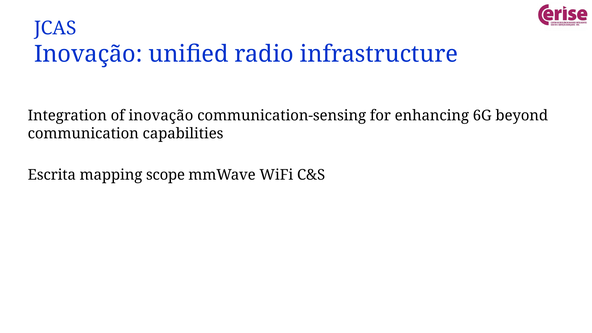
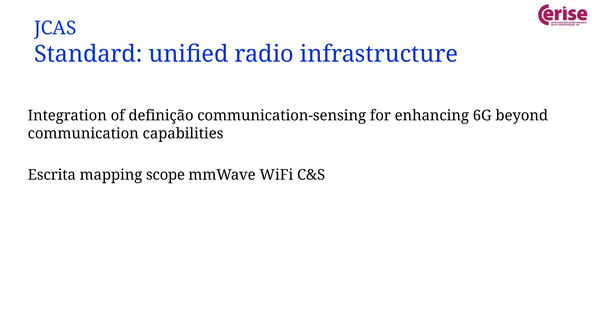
Inovação at (88, 54): Inovação -> Standard
of inovação: inovação -> definição
